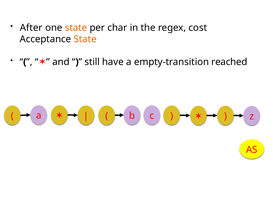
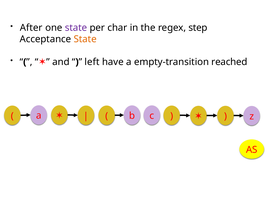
state at (76, 28) colour: orange -> purple
cost: cost -> step
still: still -> left
